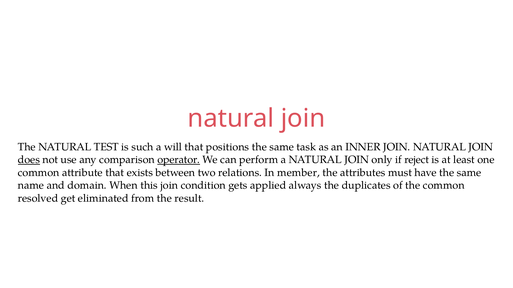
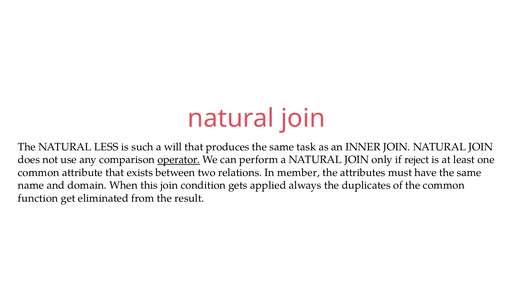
TEST: TEST -> LESS
positions: positions -> produces
does underline: present -> none
resolved: resolved -> function
